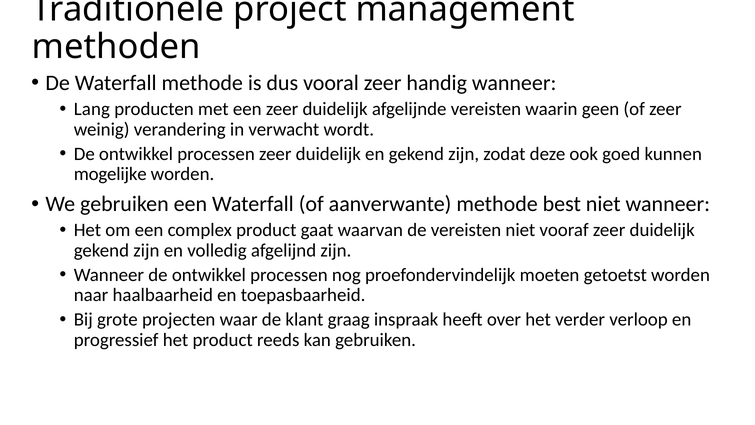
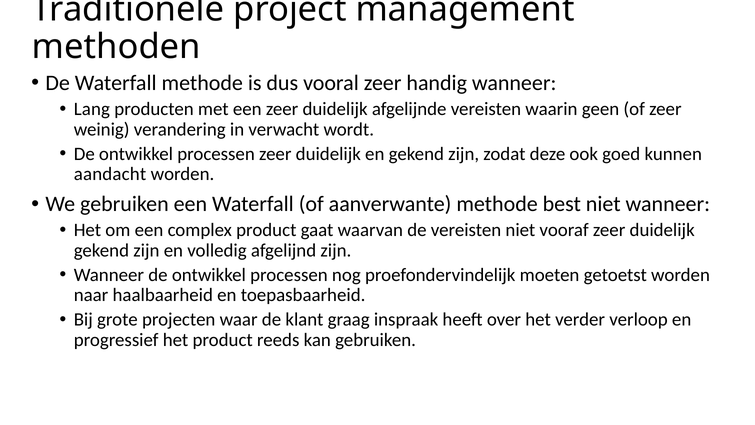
mogelijke: mogelijke -> aandacht
